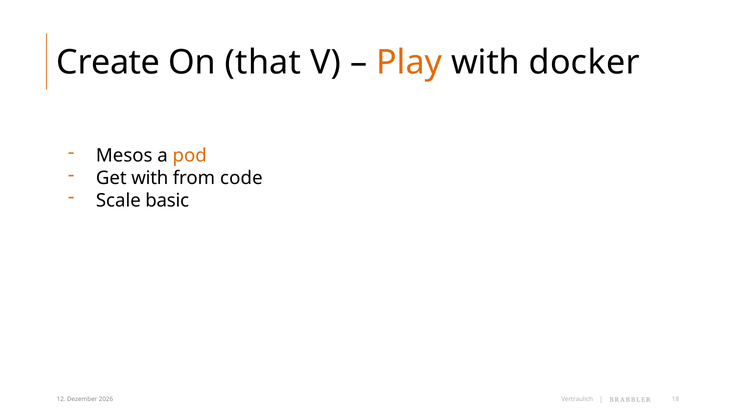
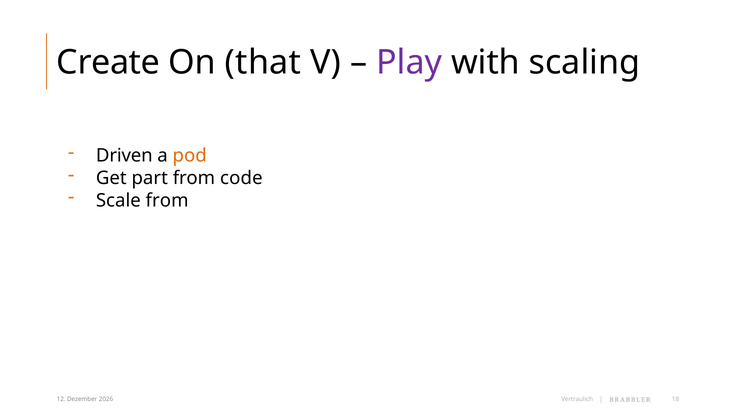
Play colour: orange -> purple
docker: docker -> scaling
Mesos: Mesos -> Driven
Get with: with -> part
Scale basic: basic -> from
